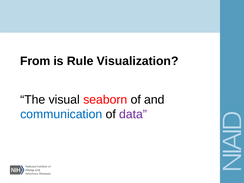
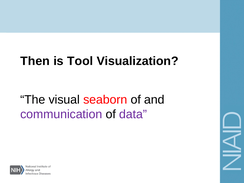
From: From -> Then
Rule: Rule -> Tool
communication colour: blue -> purple
